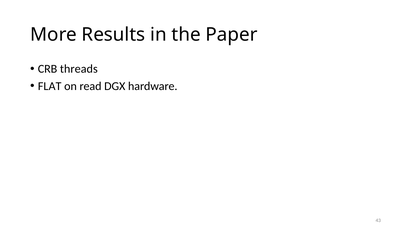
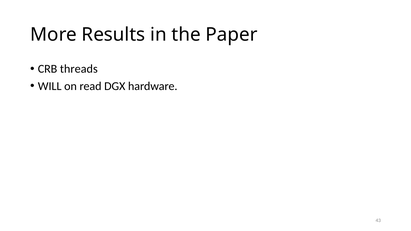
FLAT: FLAT -> WILL
